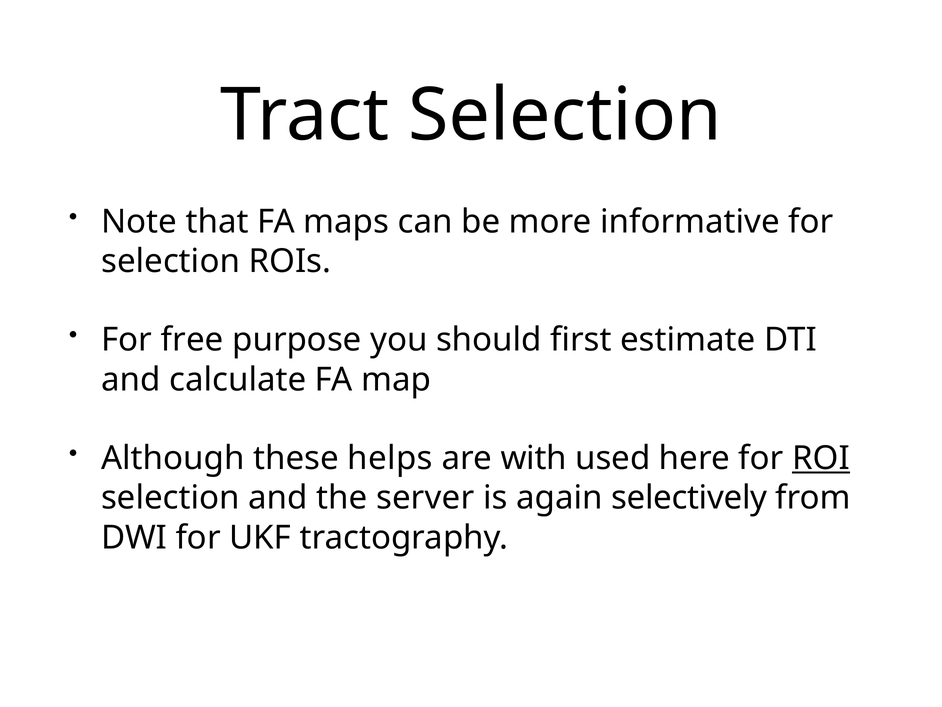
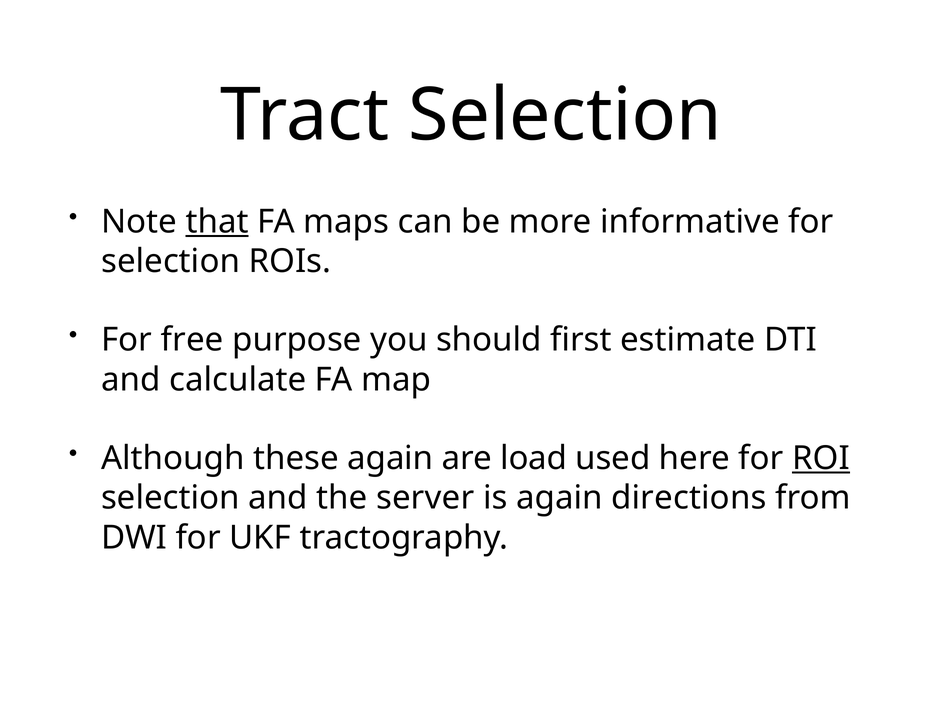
that underline: none -> present
these helps: helps -> again
with: with -> load
selectively: selectively -> directions
